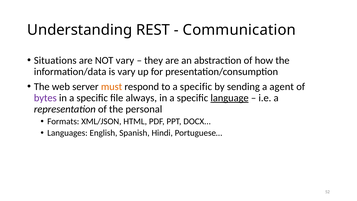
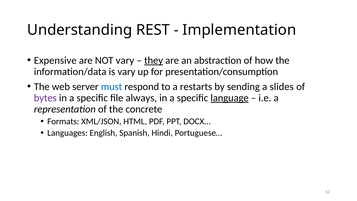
Communication: Communication -> Implementation
Situations: Situations -> Expensive
they underline: none -> present
must colour: orange -> blue
to a specific: specific -> restarts
agent: agent -> slides
personal: personal -> concrete
